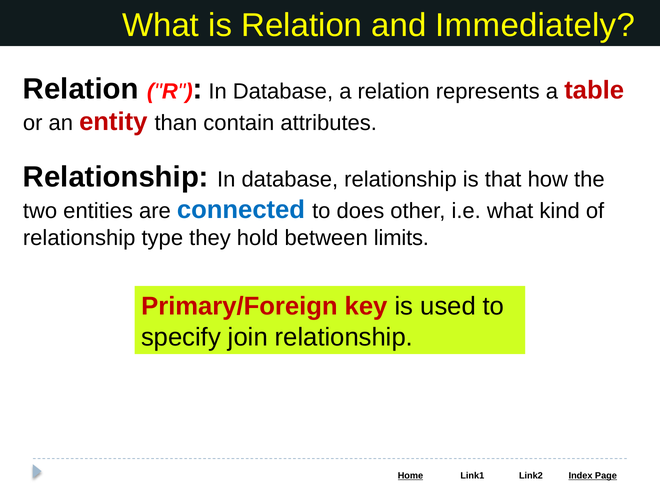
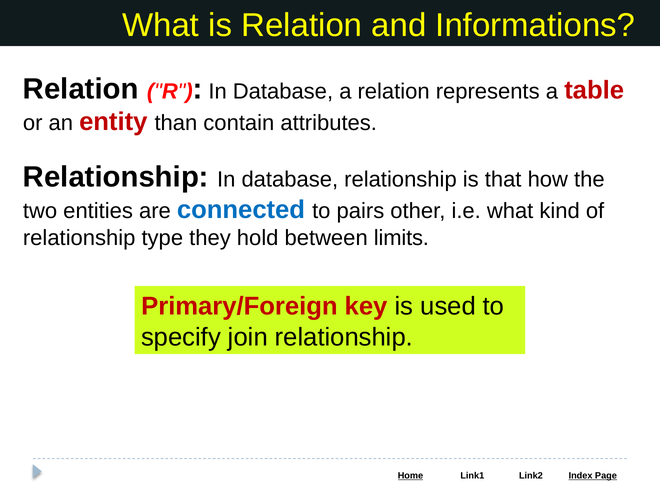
Immediately: Immediately -> Informations
does: does -> pairs
